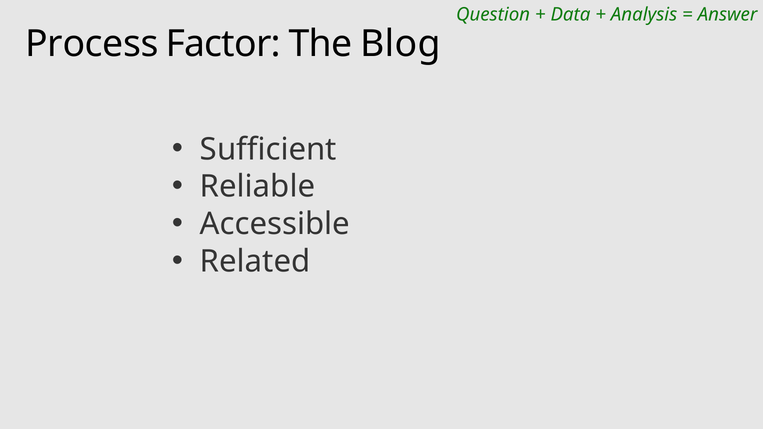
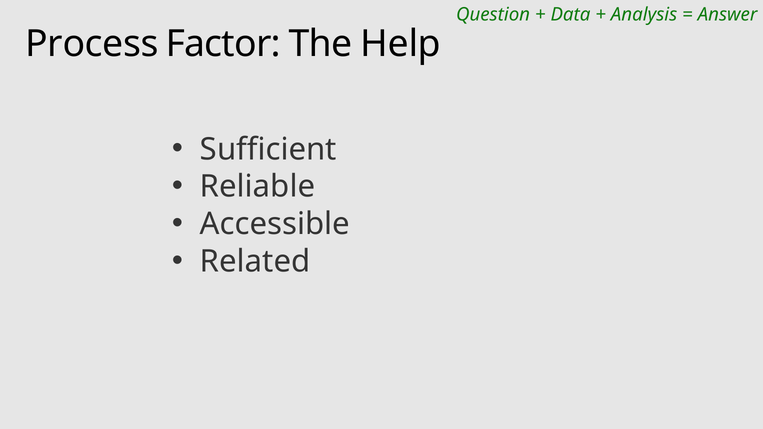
Blog: Blog -> Help
